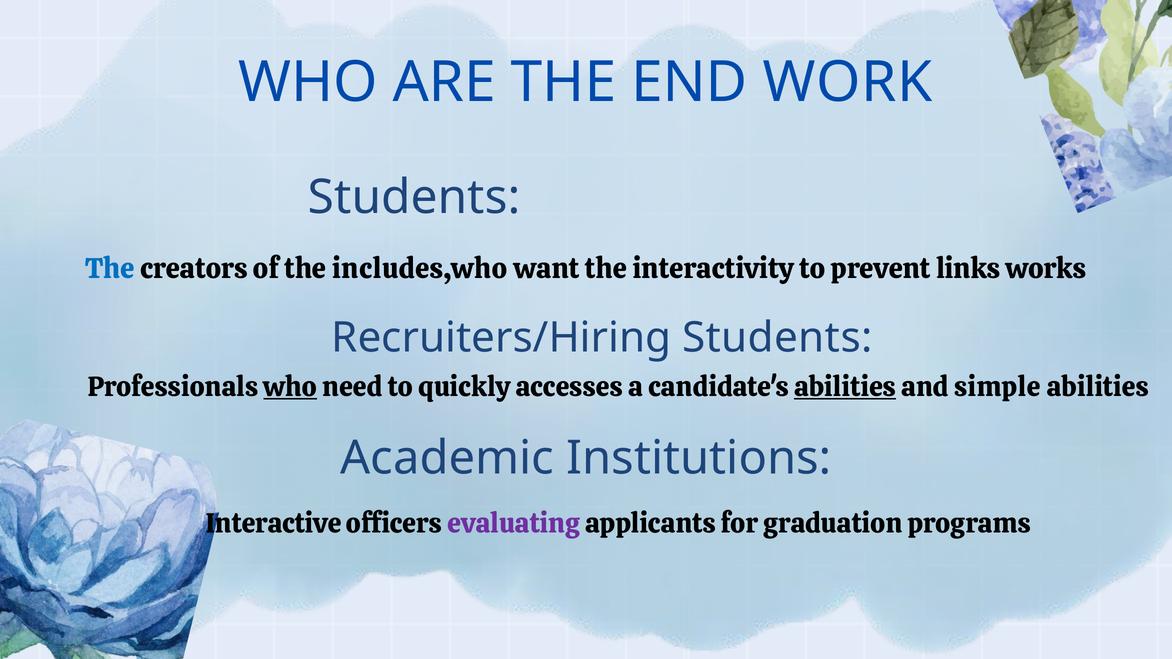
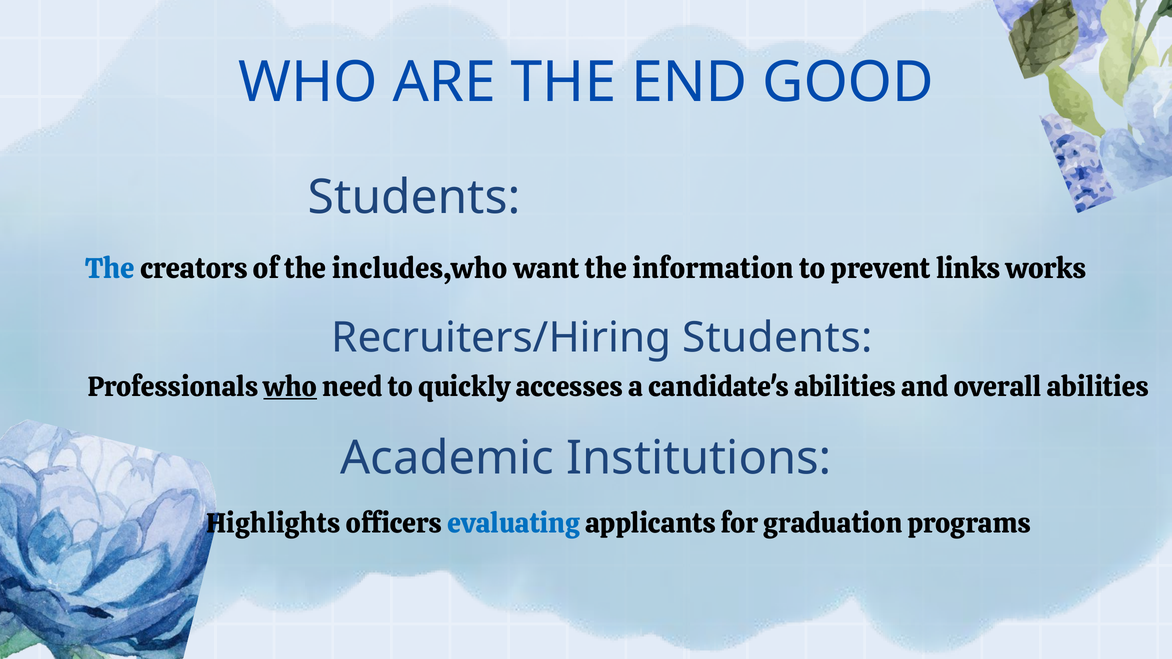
WORK: WORK -> GOOD
interactivity: interactivity -> information
abilities at (845, 387) underline: present -> none
simple: simple -> overall
Interactive: Interactive -> Highlights
evaluating colour: purple -> blue
